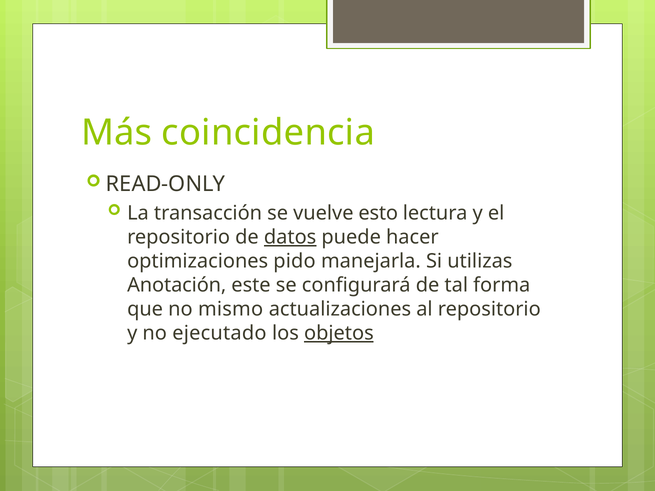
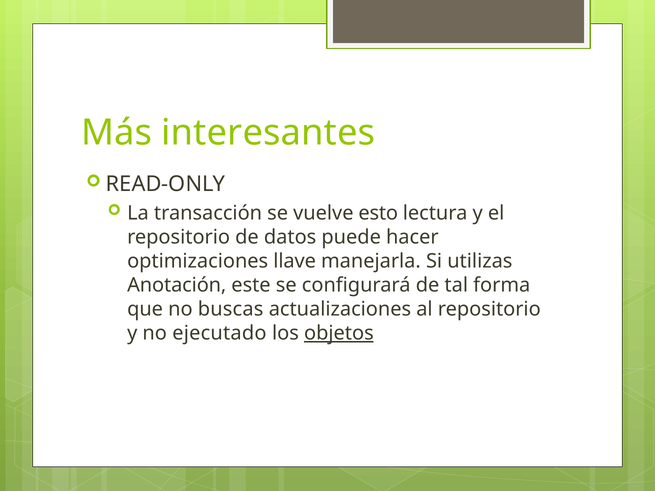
coincidencia: coincidencia -> interesantes
datos underline: present -> none
pido: pido -> llave
mismo: mismo -> buscas
